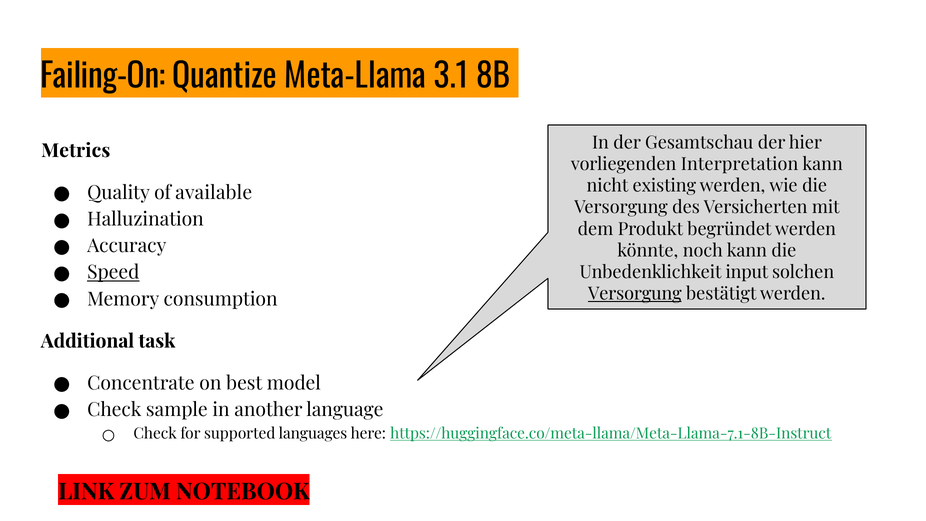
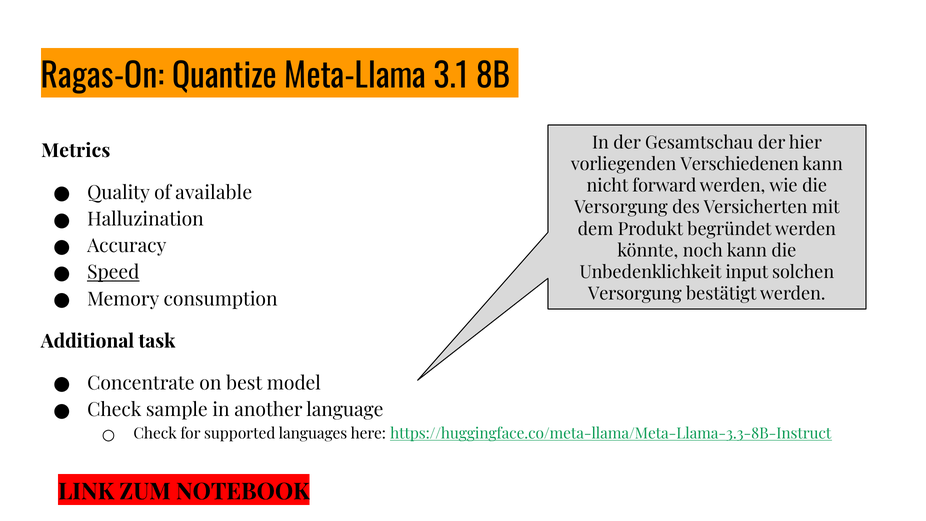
Failing-On: Failing-On -> Ragas-On
Interpretation: Interpretation -> Verschiedenen
existing: existing -> forward
Versorgung at (635, 294) underline: present -> none
https://huggingface.co/meta-llama/Meta-Llama-7.1-8B-Instruct: https://huggingface.co/meta-llama/Meta-Llama-7.1-8B-Instruct -> https://huggingface.co/meta-llama/Meta-Llama-3.3-8B-Instruct
